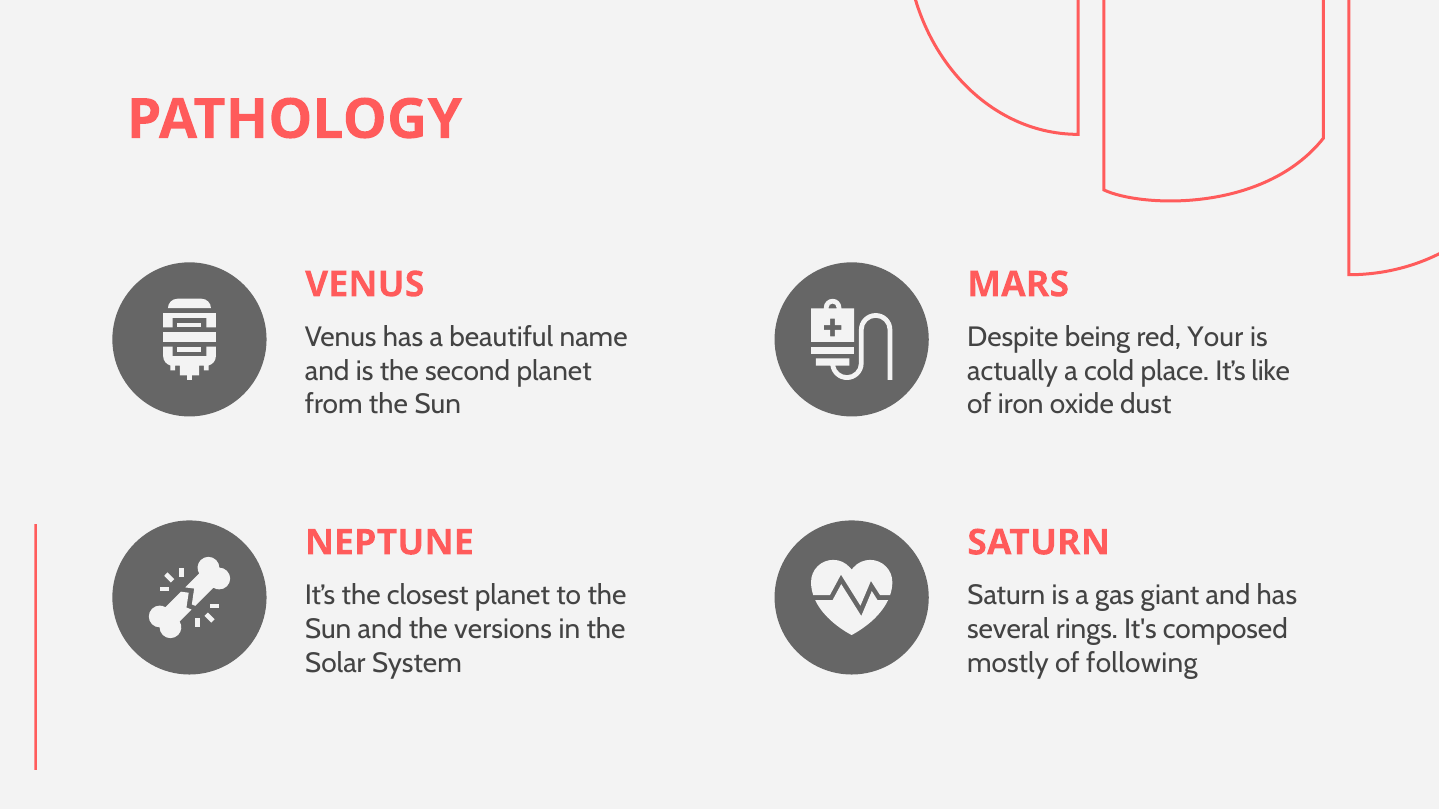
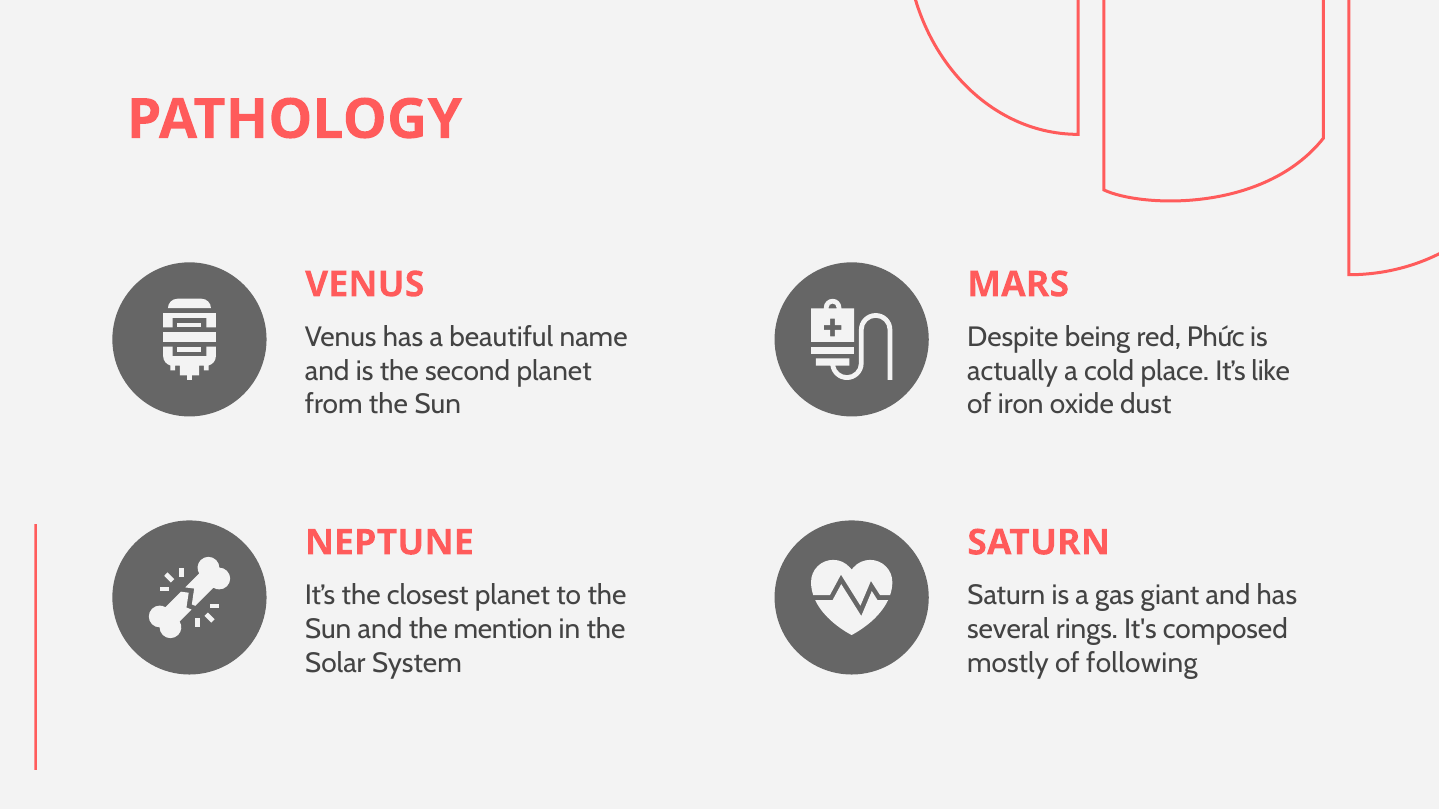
Your: Your -> Phức
versions: versions -> mention
